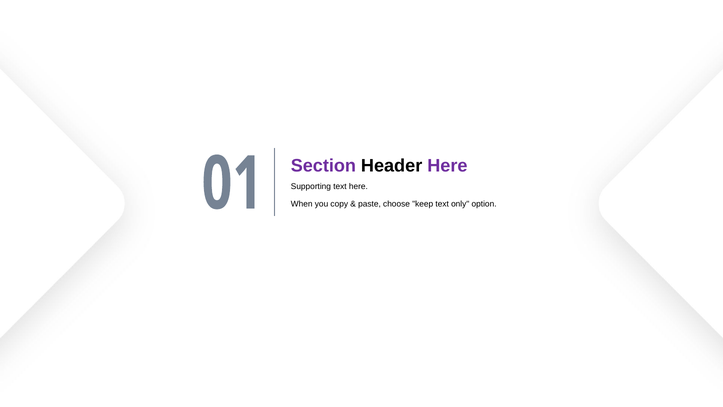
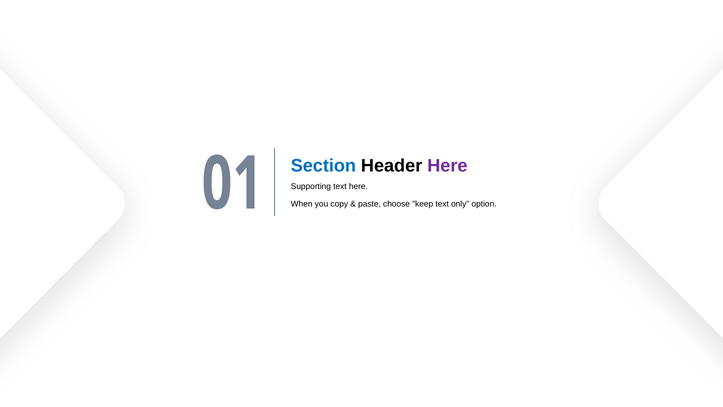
Section colour: purple -> blue
